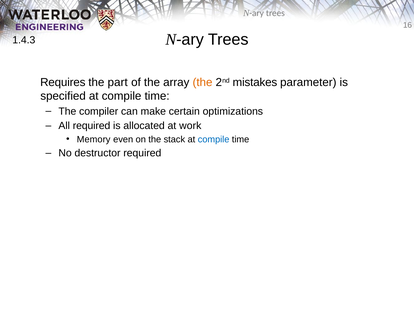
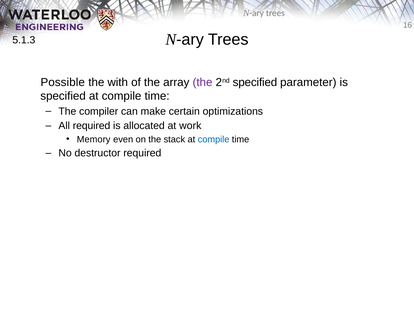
1.4.3: 1.4.3 -> 5.1.3
Requires: Requires -> Possible
part: part -> with
the at (203, 82) colour: orange -> purple
2nd mistakes: mistakes -> specified
